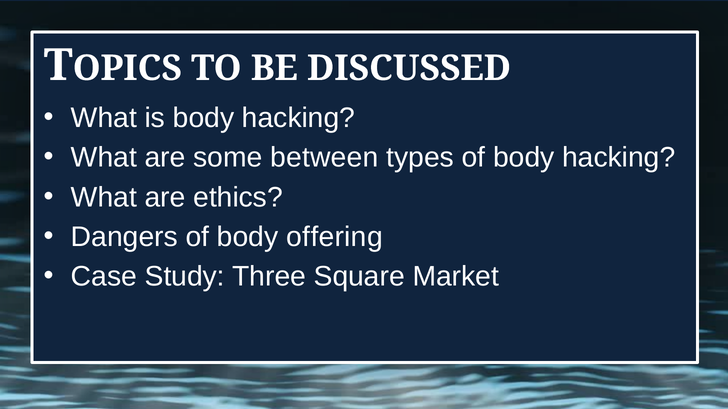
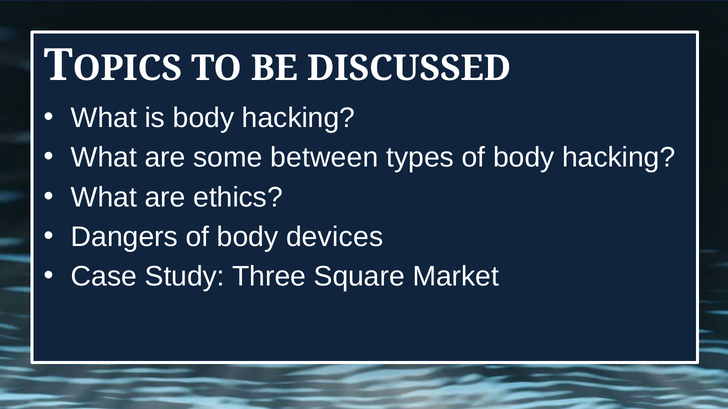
offering: offering -> devices
